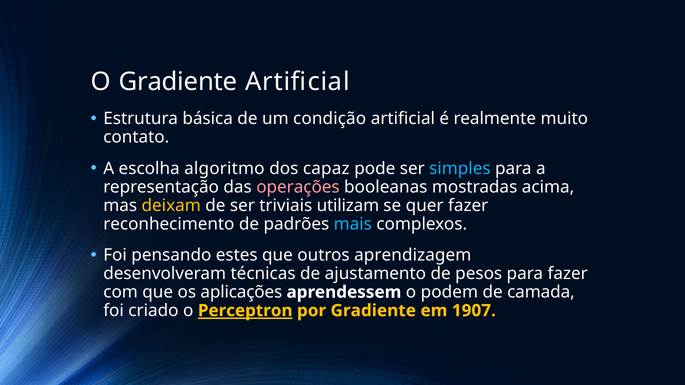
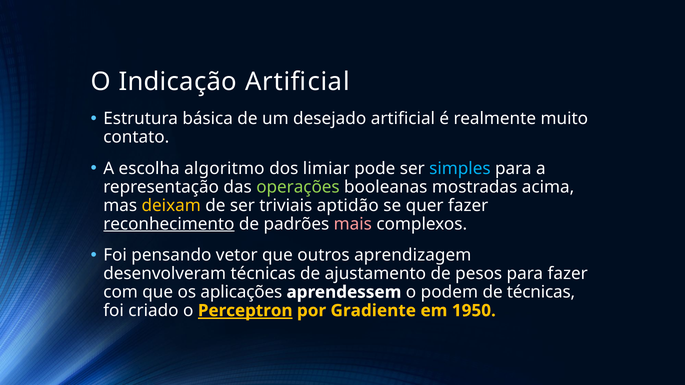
O Gradiente: Gradiente -> Indicação
condição: condição -> desejado
capaz: capaz -> limiar
operações colour: pink -> light green
utilizam: utilizam -> aptidão
reconhecimento underline: none -> present
mais colour: light blue -> pink
estes: estes -> vetor
de camada: camada -> técnicas
1907: 1907 -> 1950
